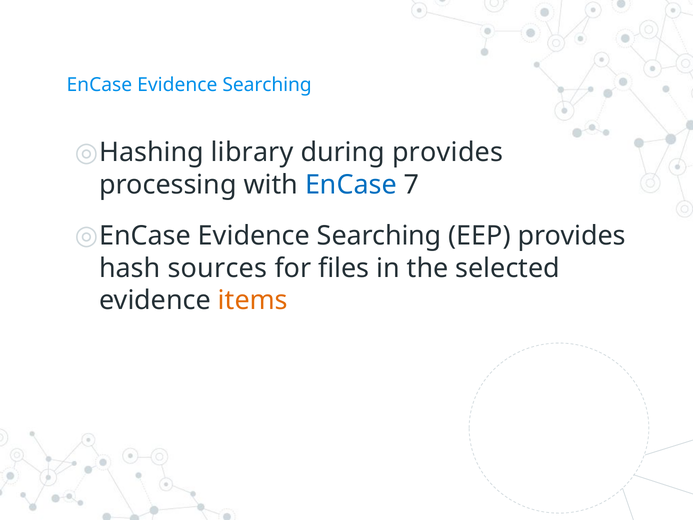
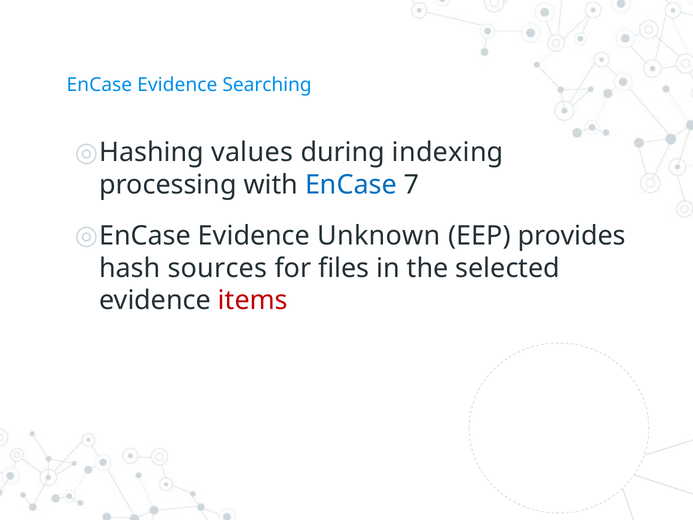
library: library -> values
during provides: provides -> indexing
Searching at (379, 236): Searching -> Unknown
items colour: orange -> red
